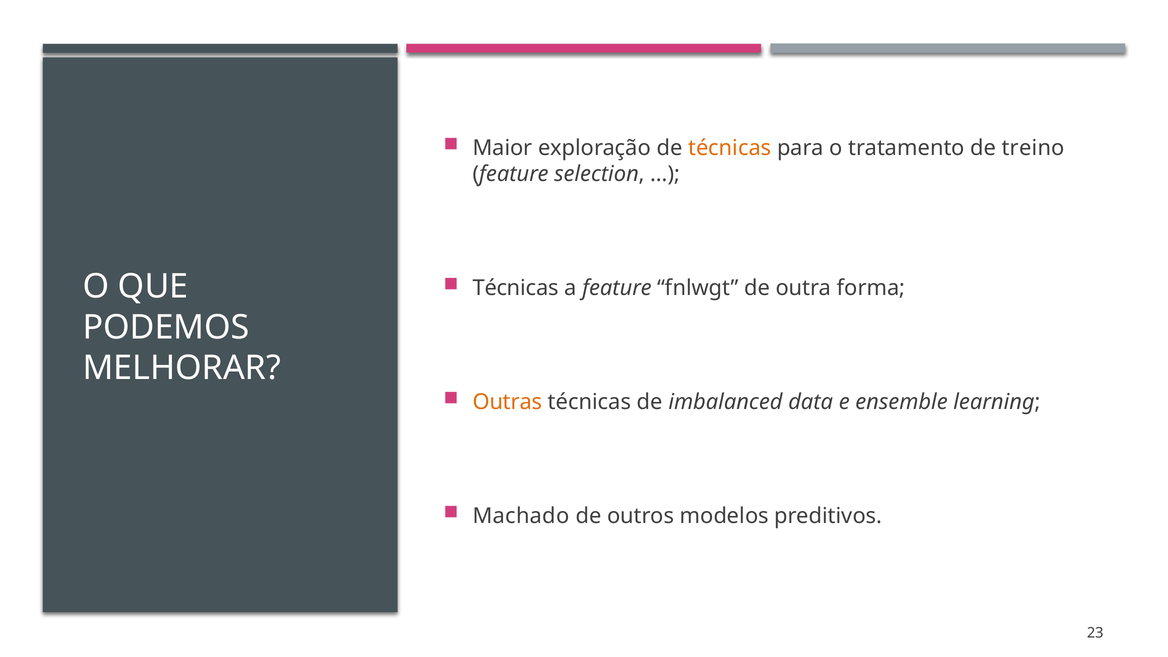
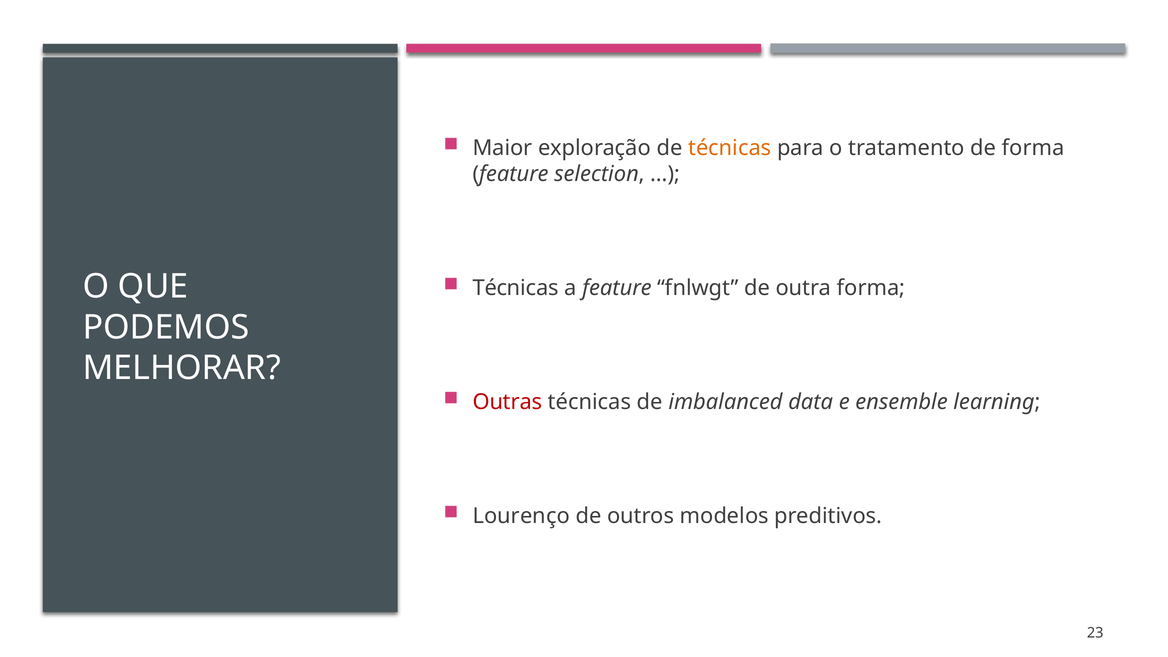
de treino: treino -> forma
Outras colour: orange -> red
Machado: Machado -> Lourenço
